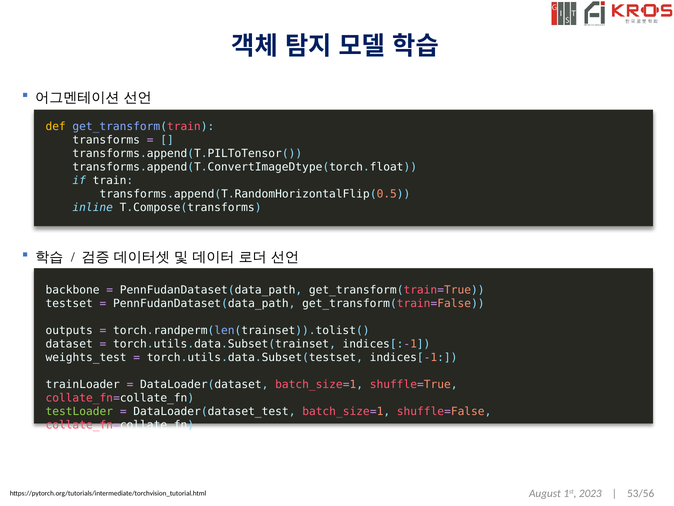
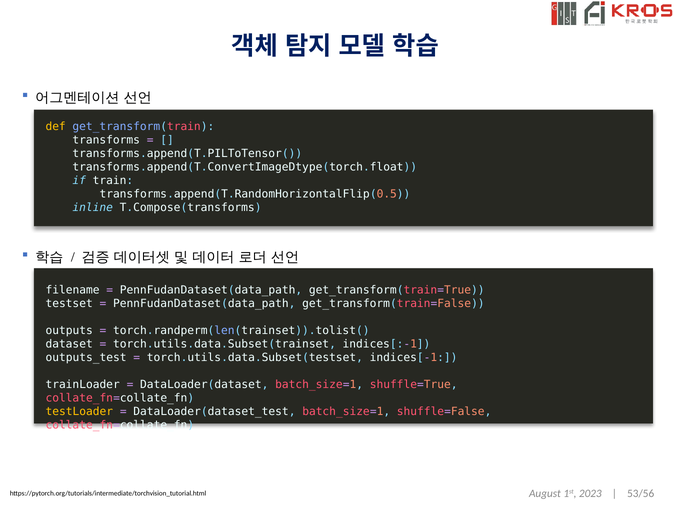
backbone: backbone -> filename
weights_test: weights_test -> outputs_test
testLoader colour: light green -> yellow
